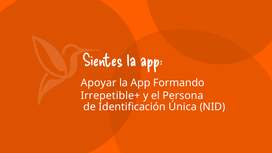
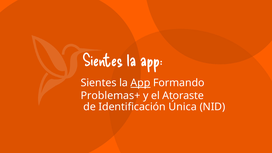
Apoyar at (99, 83): Apoyar -> Sientes
App at (140, 83) underline: none -> present
Irrepetible+: Irrepetible+ -> Problemas+
Persona: Persona -> Atoraste
